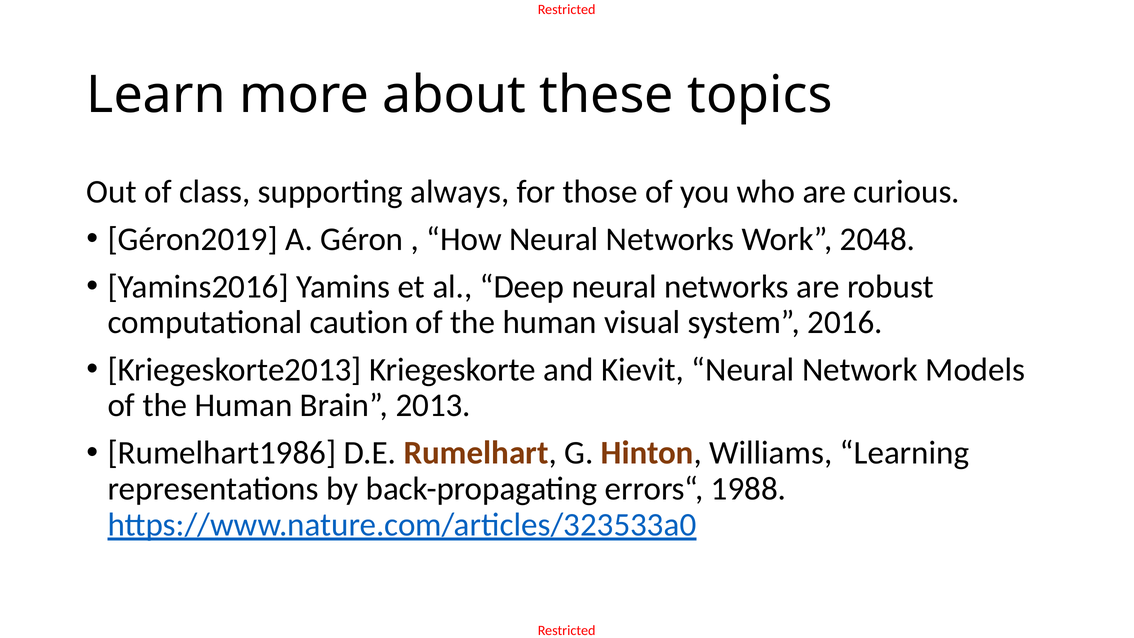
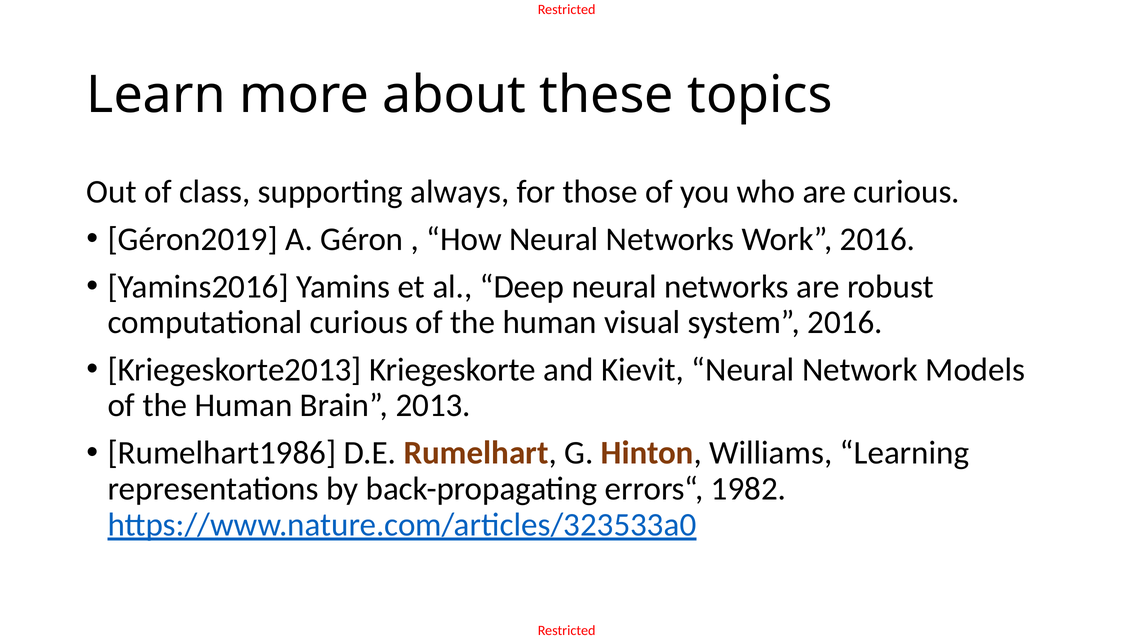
Work 2048: 2048 -> 2016
computational caution: caution -> curious
1988: 1988 -> 1982
